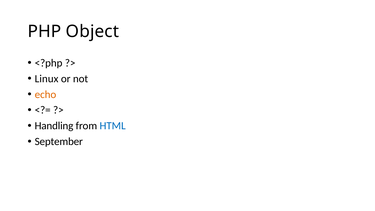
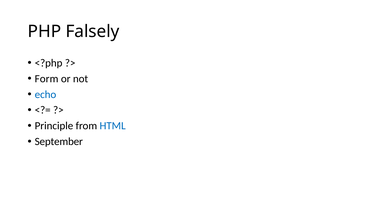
Object: Object -> Falsely
Linux: Linux -> Form
echo colour: orange -> blue
Handling: Handling -> Principle
